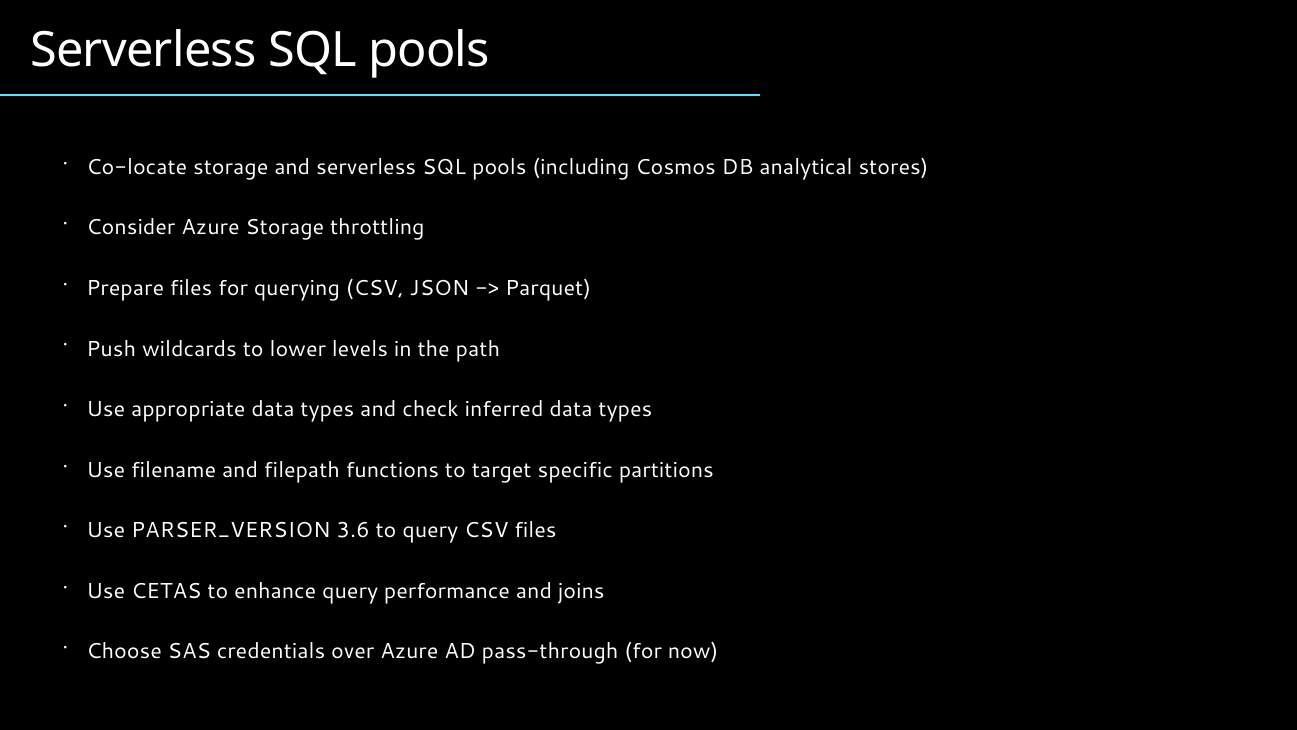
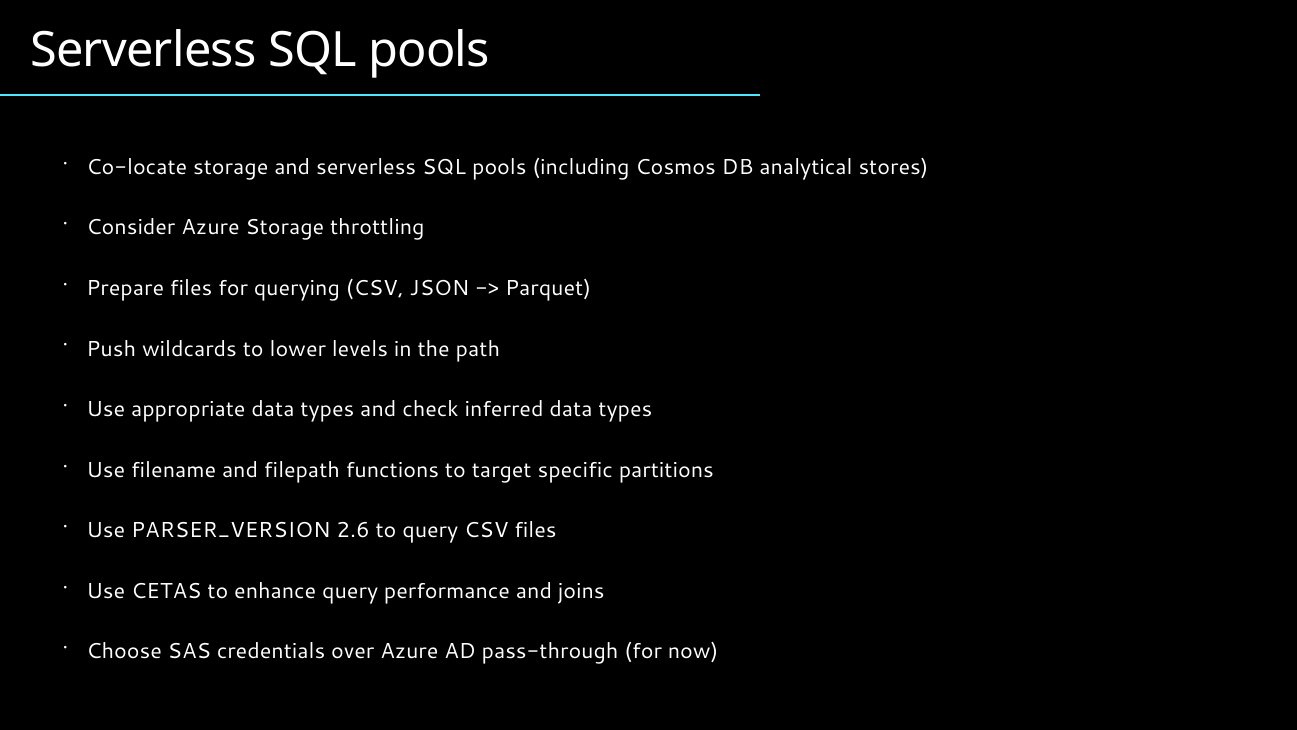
3.6: 3.6 -> 2.6
